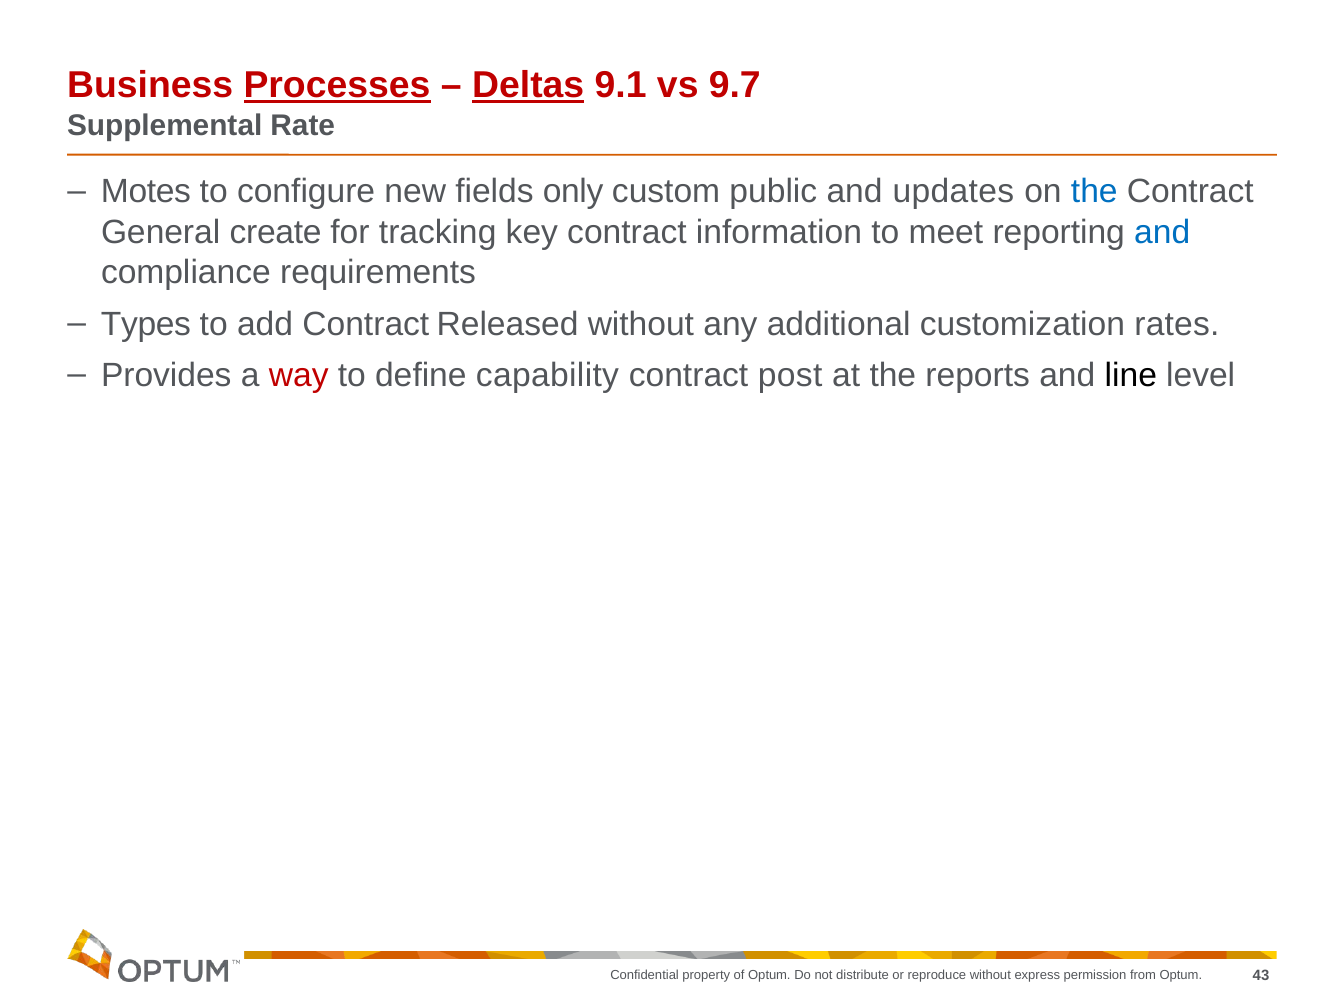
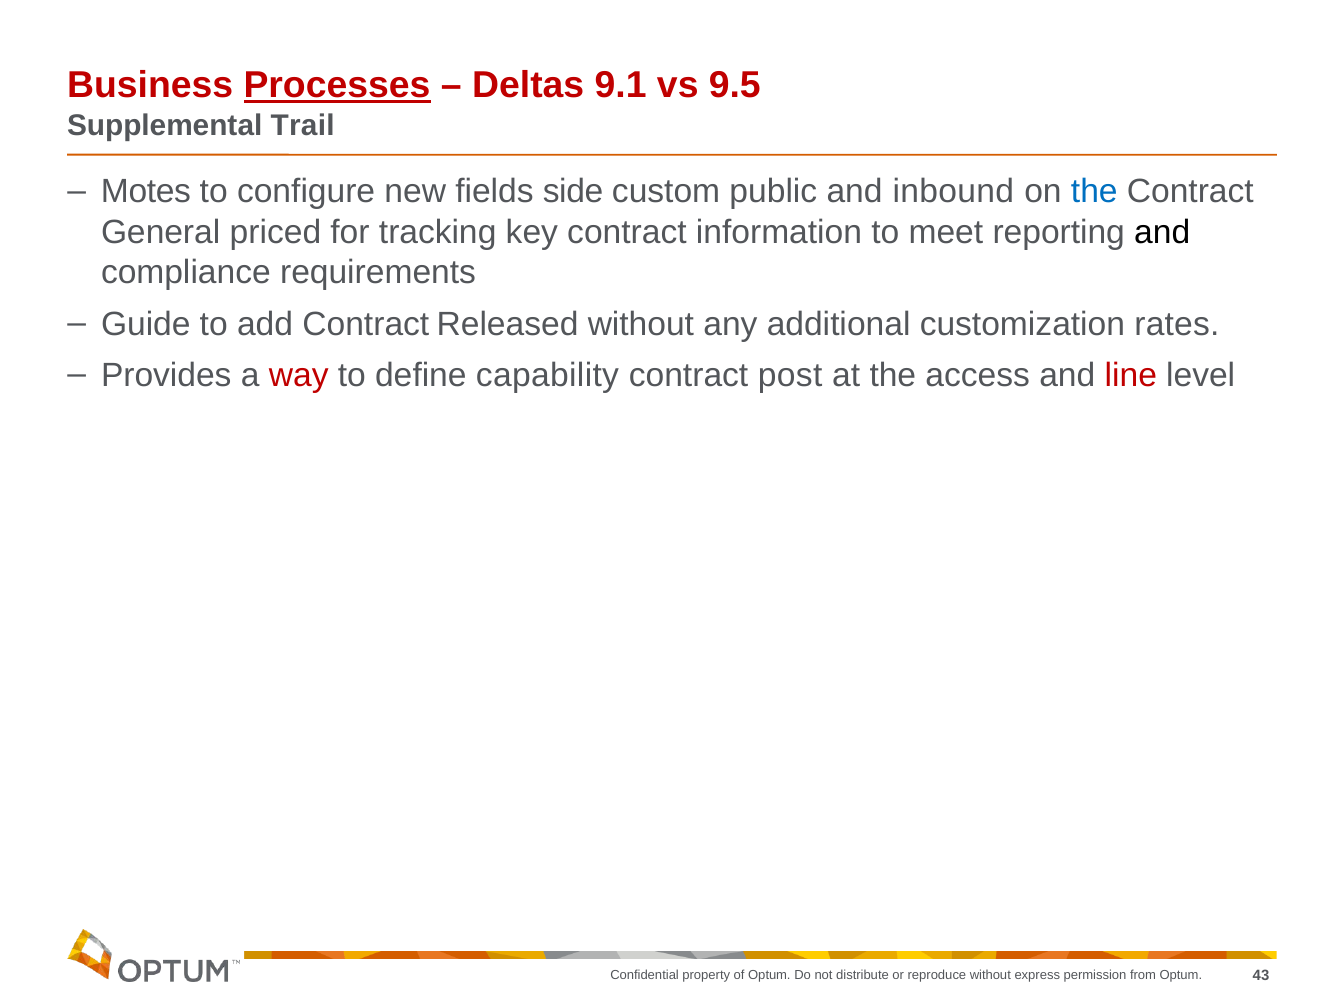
Deltas underline: present -> none
9.7: 9.7 -> 9.5
Rate: Rate -> Trail
only: only -> side
updates: updates -> inbound
create: create -> priced
and at (1162, 232) colour: blue -> black
Types: Types -> Guide
reports: reports -> access
line colour: black -> red
